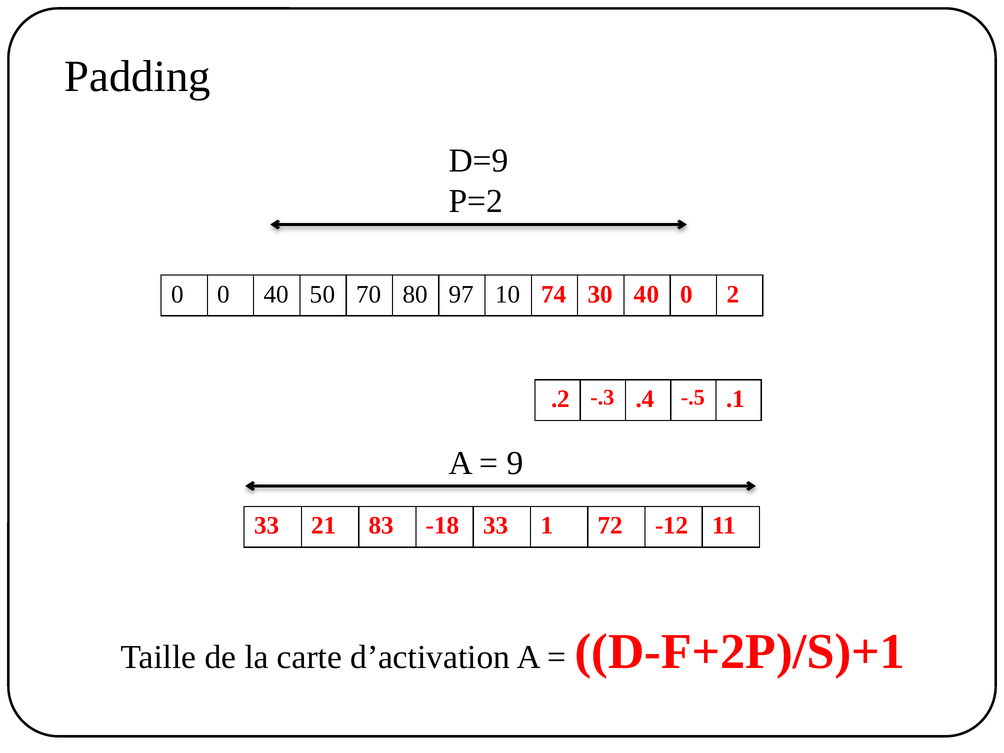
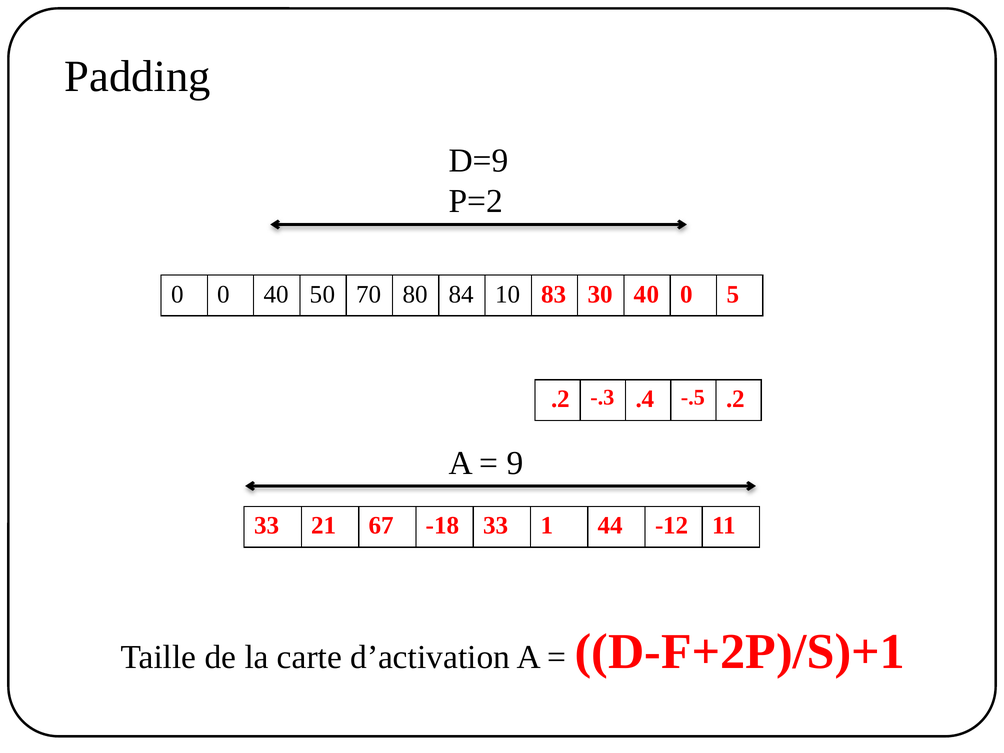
97: 97 -> 84
74: 74 -> 83
2: 2 -> 5
-.5 .1: .1 -> .2
83: 83 -> 67
72: 72 -> 44
